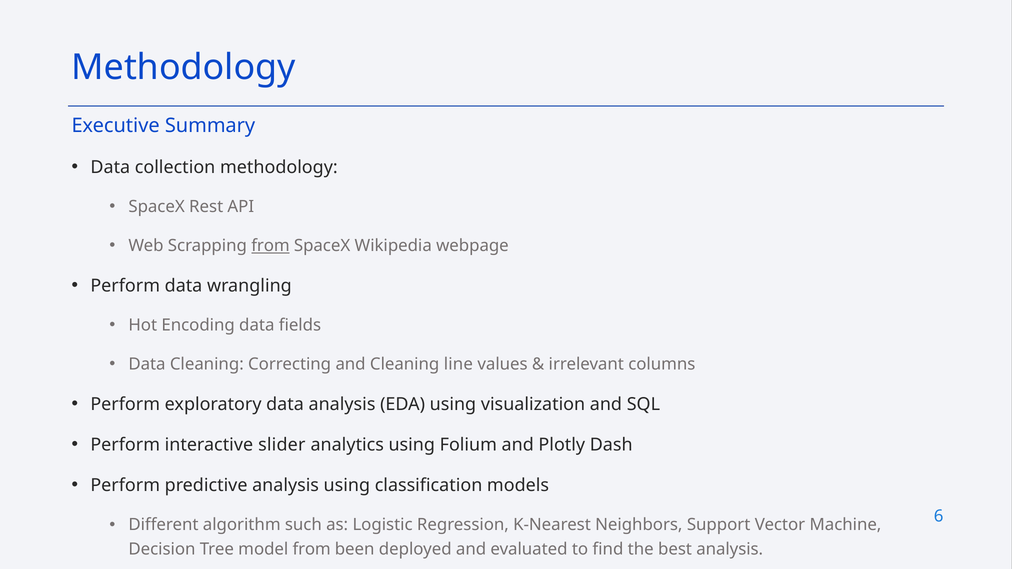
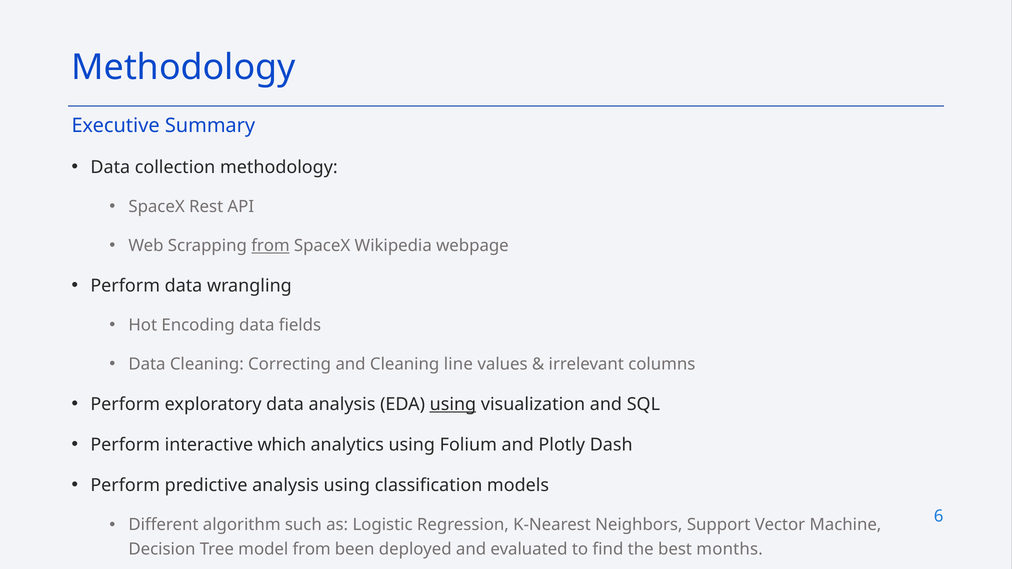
using at (453, 404) underline: none -> present
slider: slider -> which
best analysis: analysis -> months
